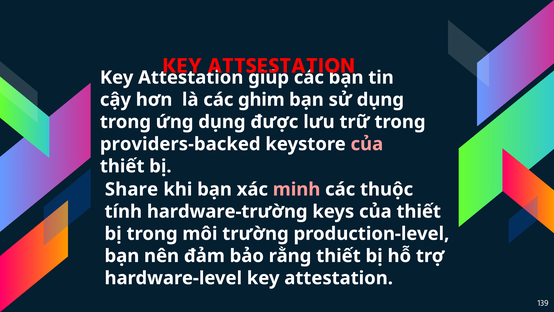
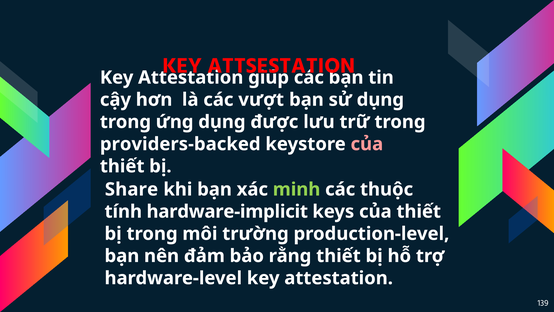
ghim: ghim -> vượt
minh colour: pink -> light green
hardware-trường: hardware-trường -> hardware-implicit
